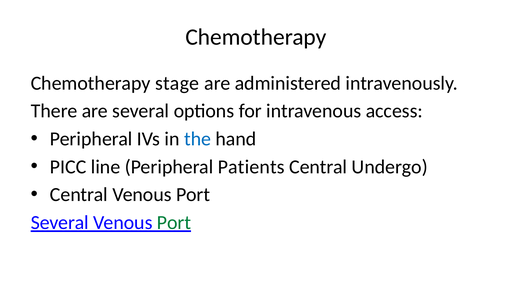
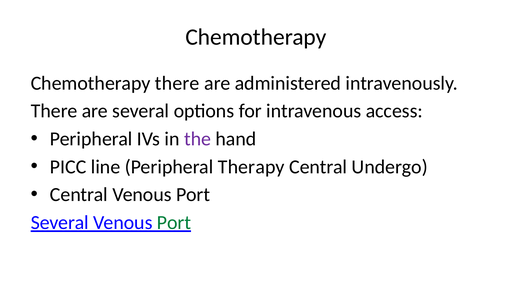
Chemotherapy stage: stage -> there
the colour: blue -> purple
Patients: Patients -> Therapy
